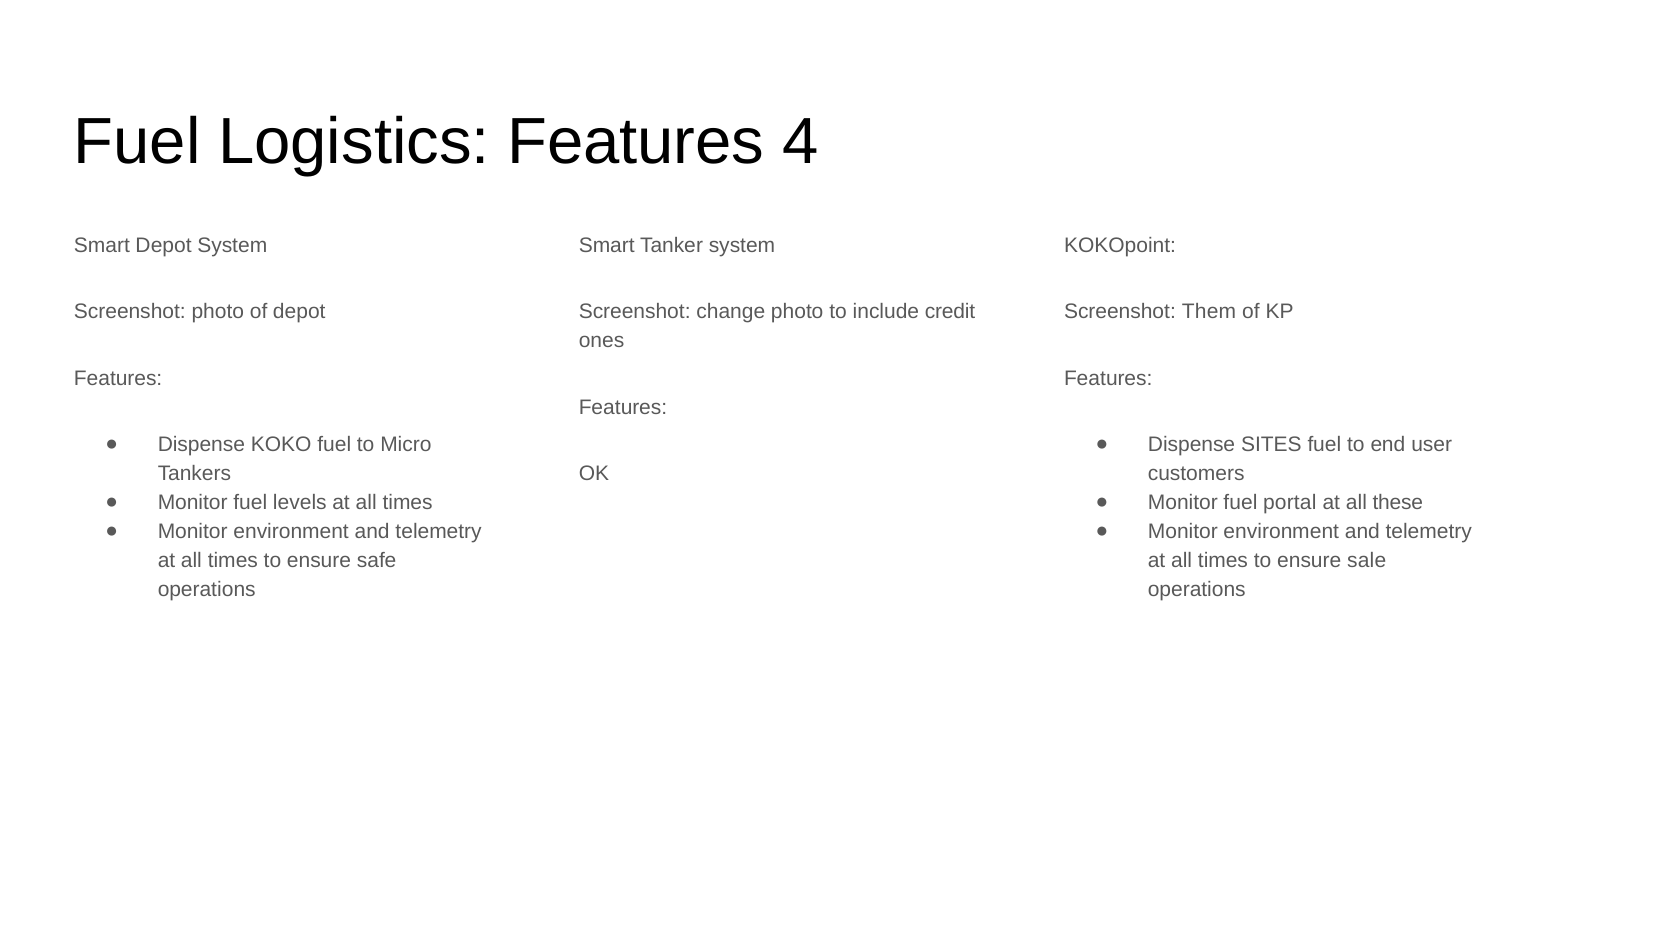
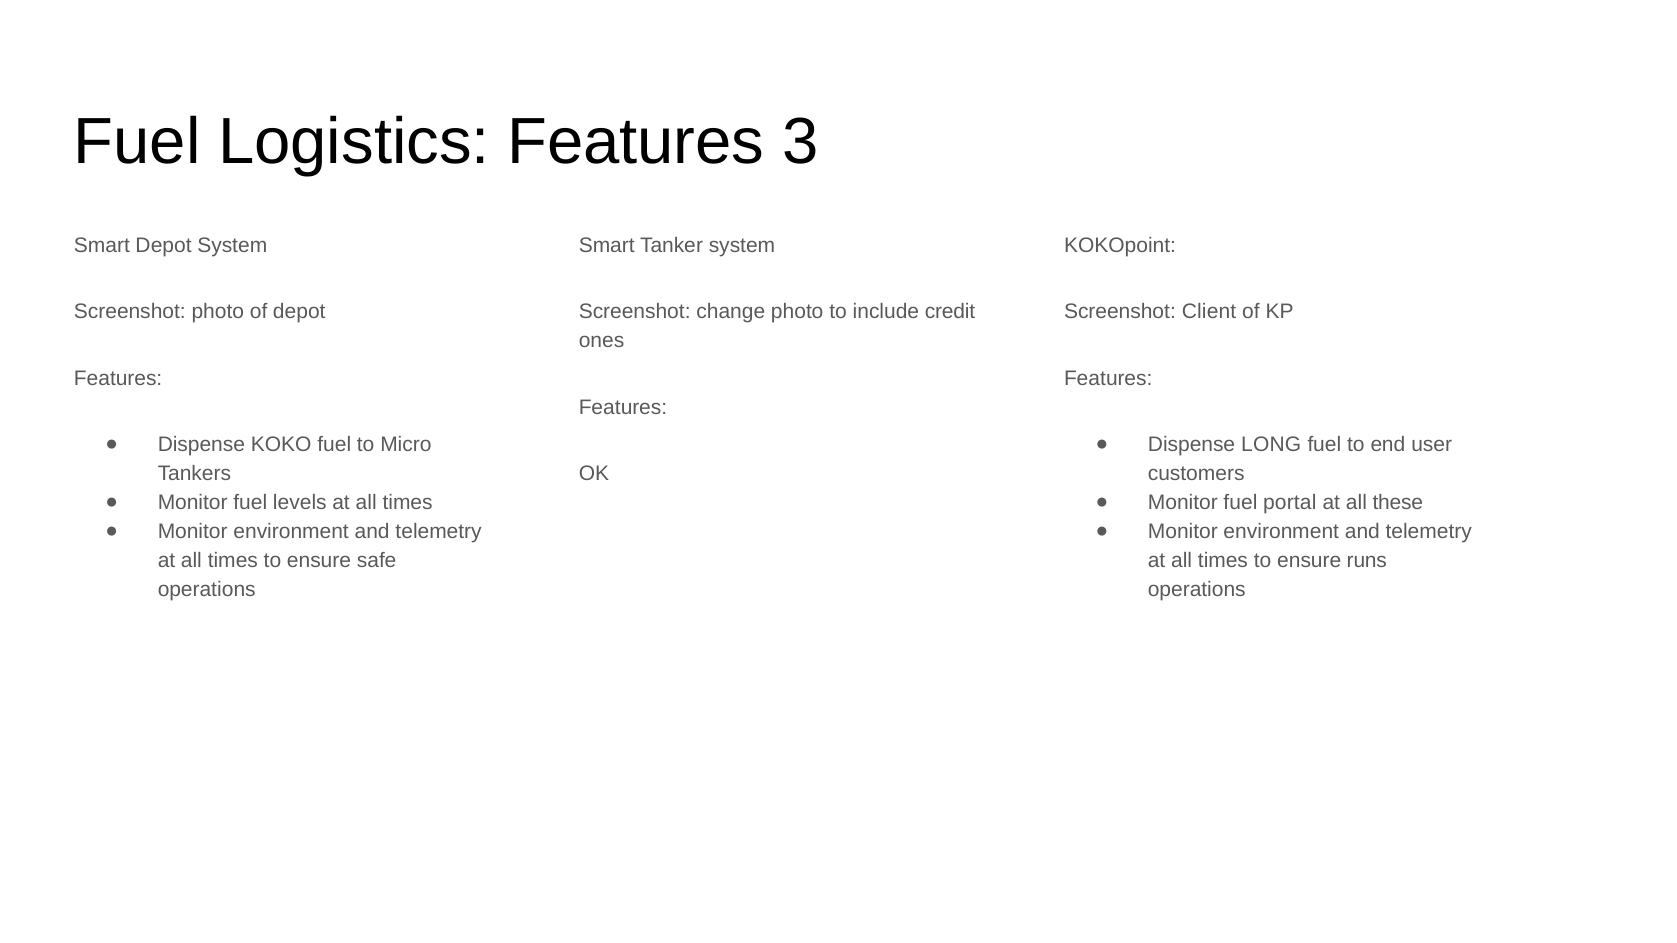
4: 4 -> 3
Them: Them -> Client
SITES: SITES -> LONG
sale: sale -> runs
